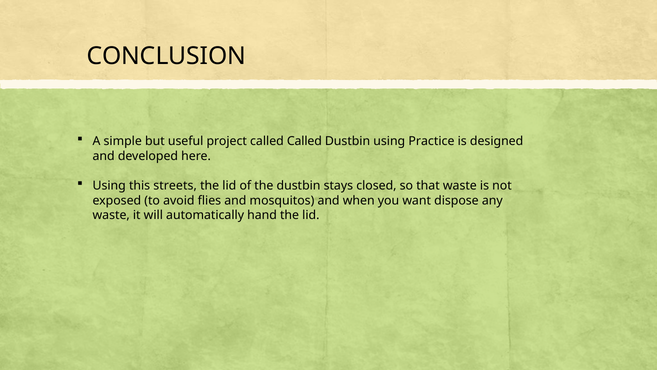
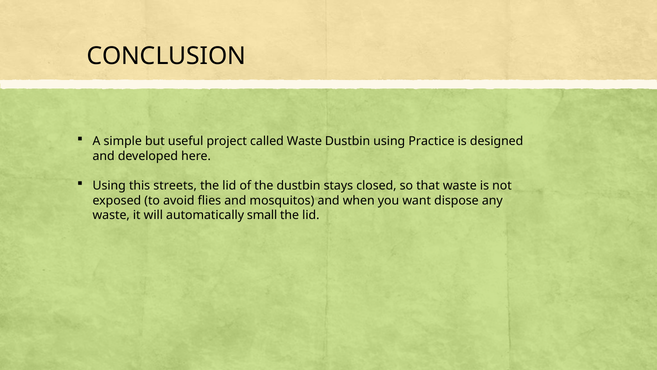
called Called: Called -> Waste
hand: hand -> small
